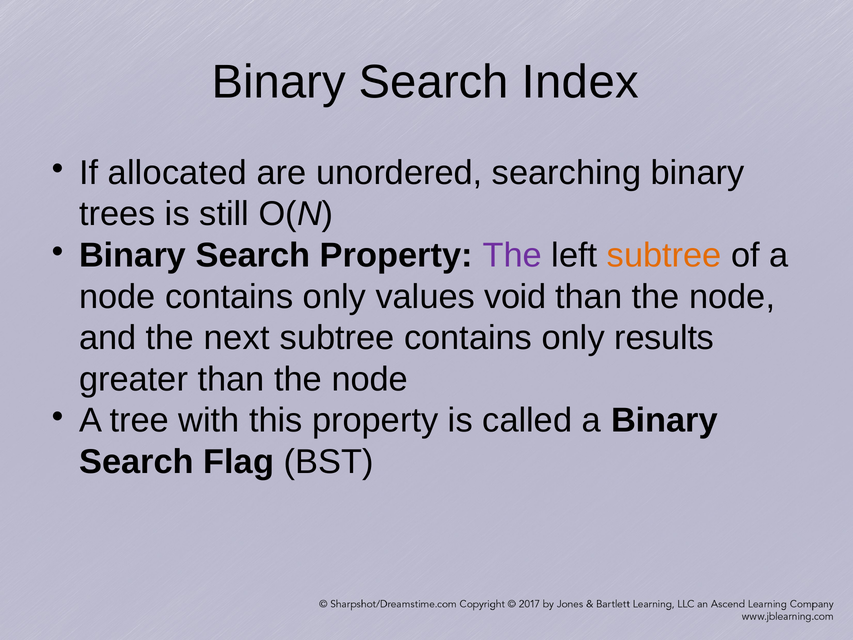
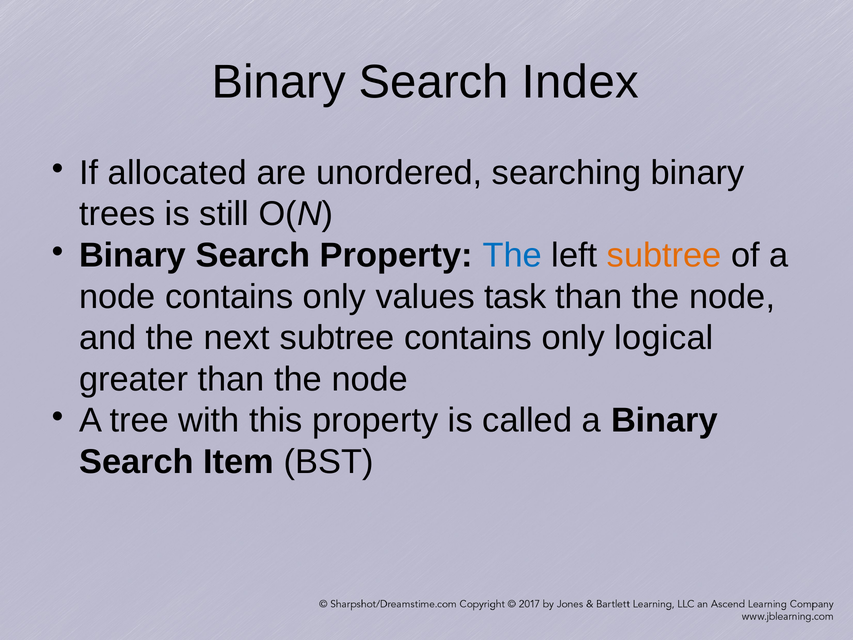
The at (512, 255) colour: purple -> blue
void: void -> task
results: results -> logical
Flag: Flag -> Item
